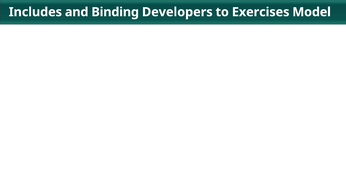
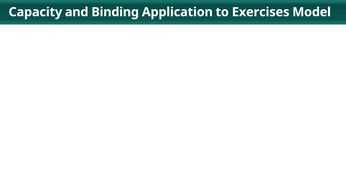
Includes: Includes -> Capacity
Developers: Developers -> Application
